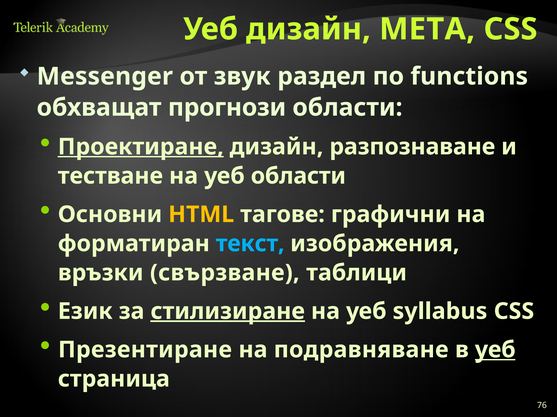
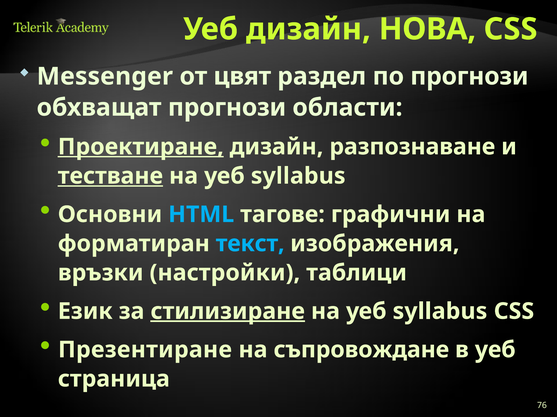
META: META -> НОВА
звук: звук -> цвят
по functions: functions -> прогнози
тестване underline: none -> present
области at (298, 176): области -> syllabus
HTML colour: yellow -> light blue
свързване: свързване -> настройки
подравняване: подравняване -> съпровождане
уеб at (495, 350) underline: present -> none
